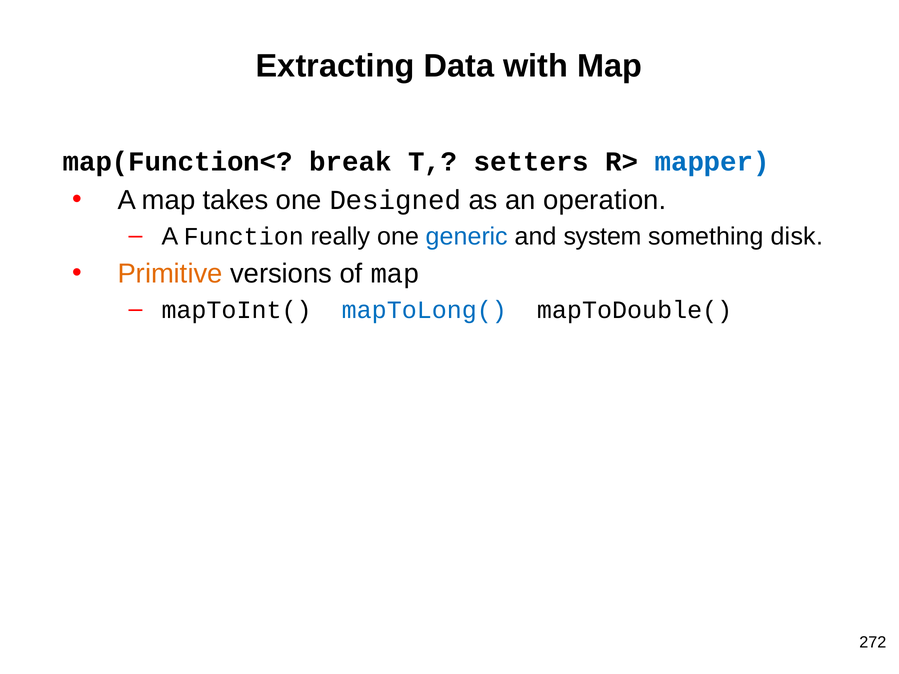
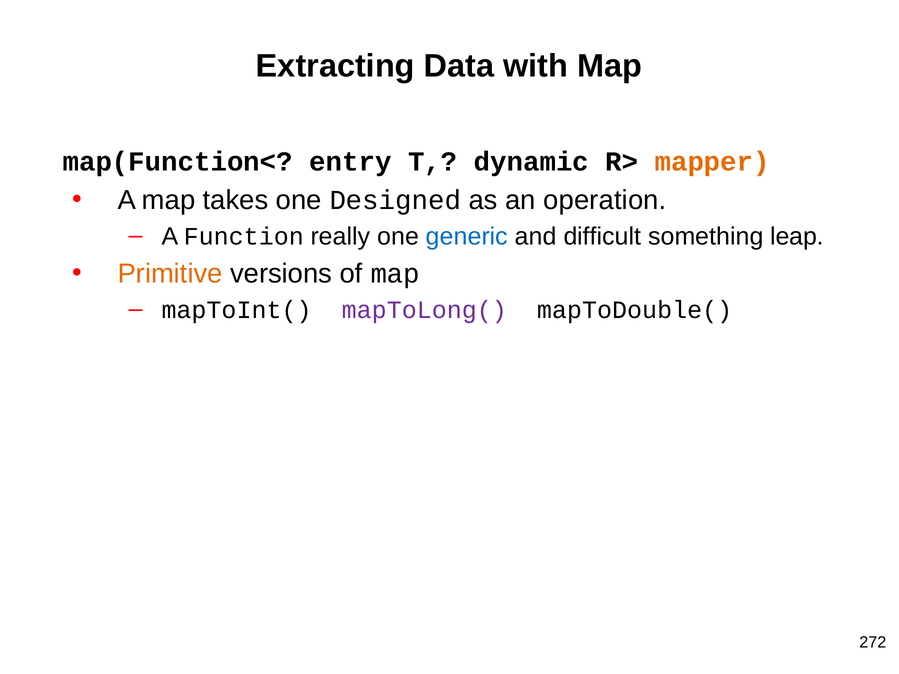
break: break -> entry
setters: setters -> dynamic
mapper colour: blue -> orange
system: system -> difficult
disk: disk -> leap
mapToLong( colour: blue -> purple
